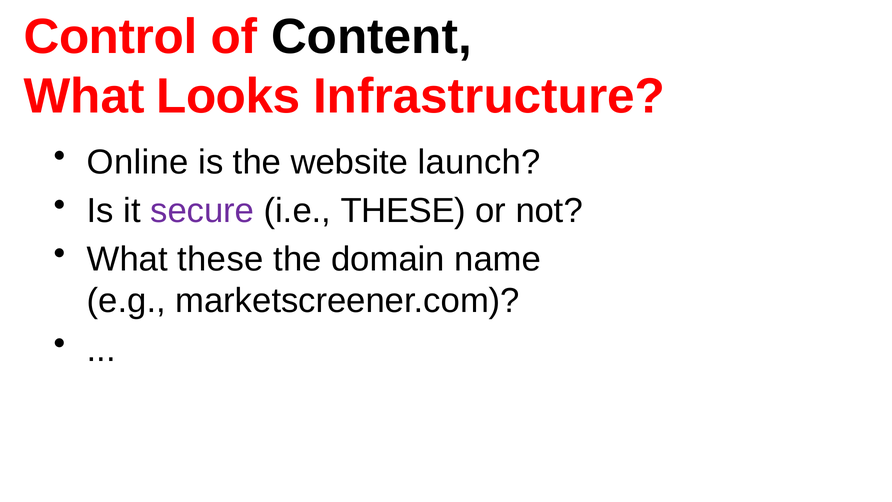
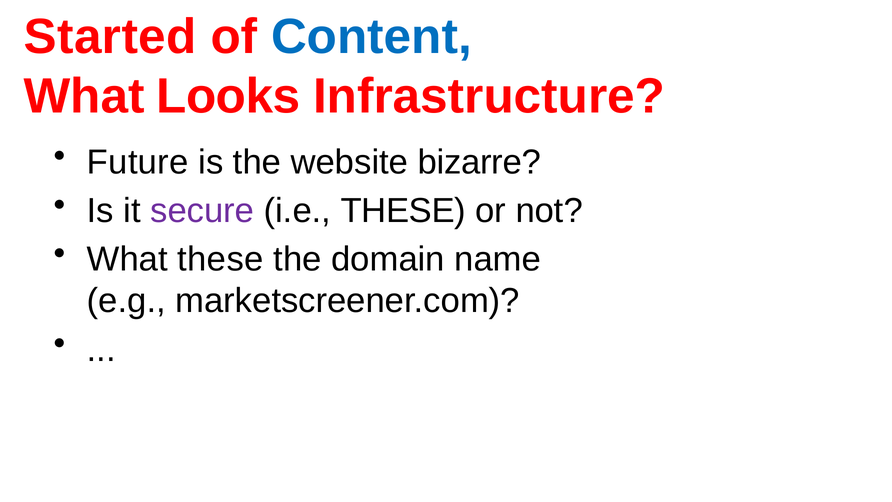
Control: Control -> Started
Content colour: black -> blue
Online: Online -> Future
launch: launch -> bizarre
